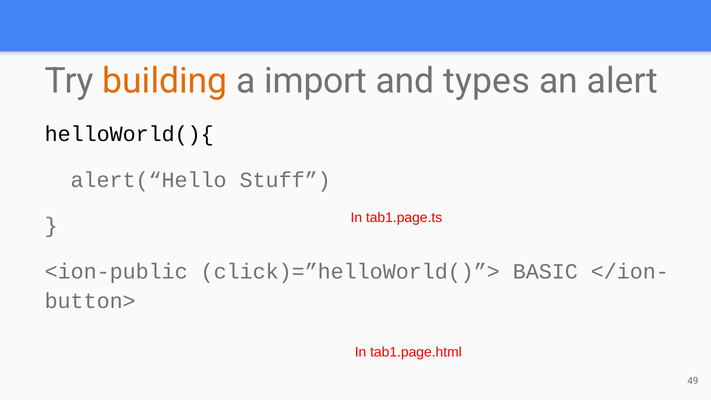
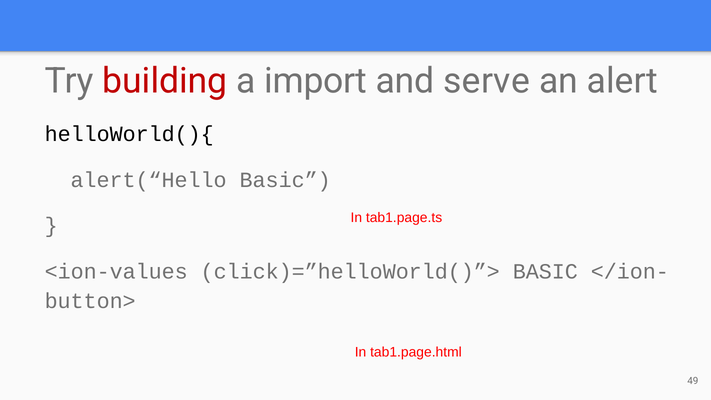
building colour: orange -> red
types: types -> serve
alert(“Hello Stuff: Stuff -> Basic
<ion-public: <ion-public -> <ion-values
